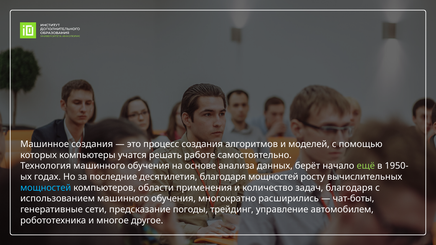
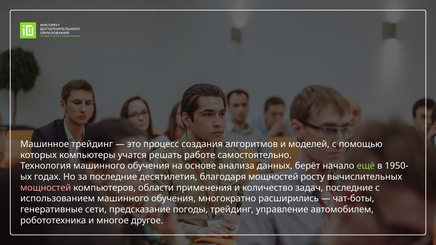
Машинное создания: создания -> трейдинг
мощностей at (46, 188) colour: light blue -> pink
задач благодаря: благодаря -> последние
